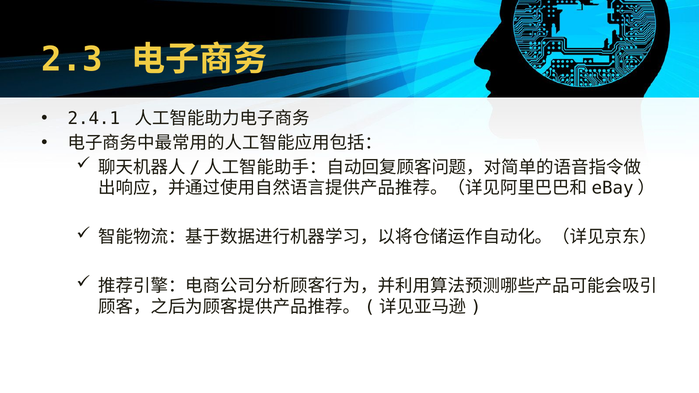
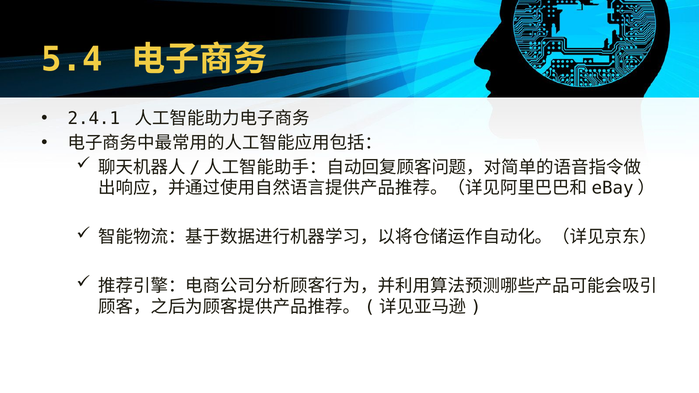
2.3: 2.3 -> 5.4
